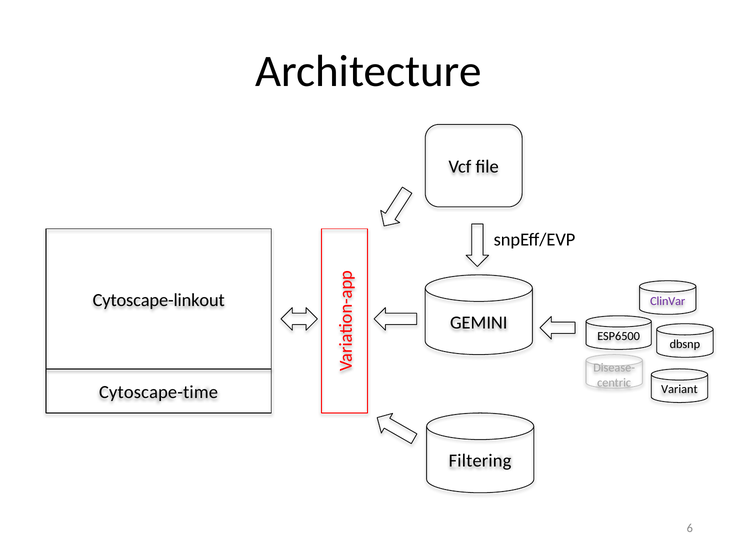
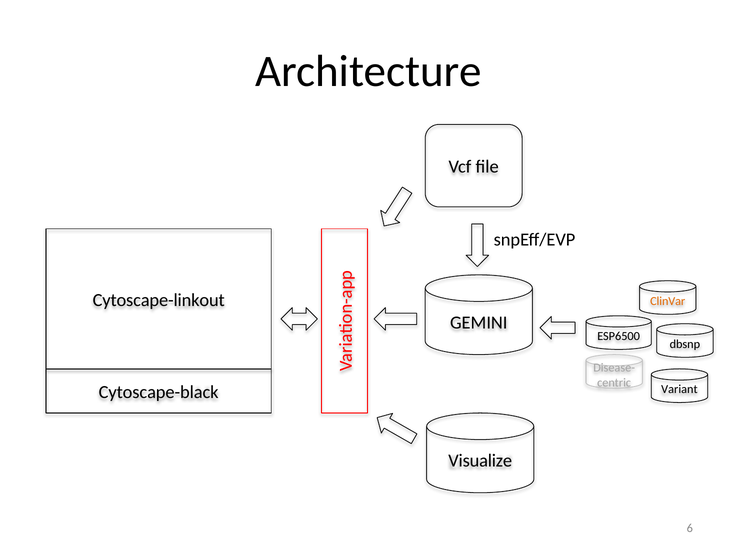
ClinVar colour: purple -> orange
Cytoscape-time: Cytoscape-time -> Cytoscape-black
Filtering: Filtering -> Visualize
